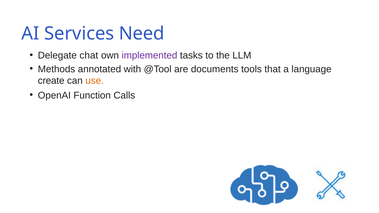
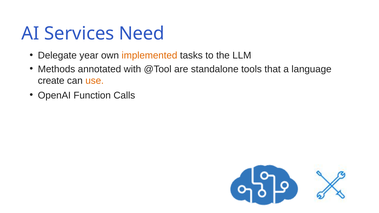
chat: chat -> year
implemented colour: purple -> orange
documents: documents -> standalone
